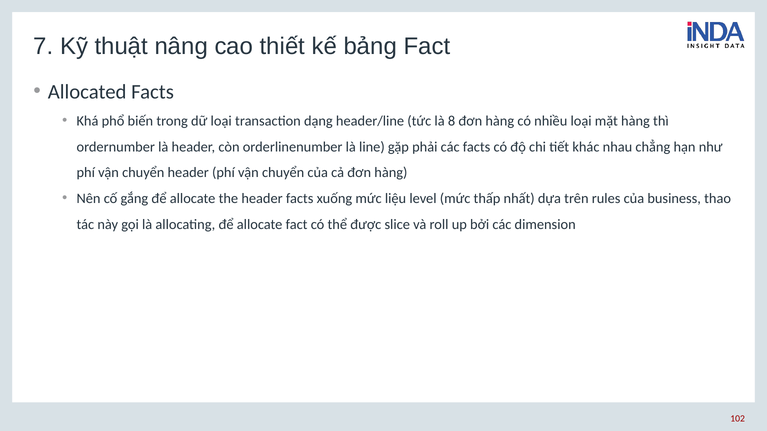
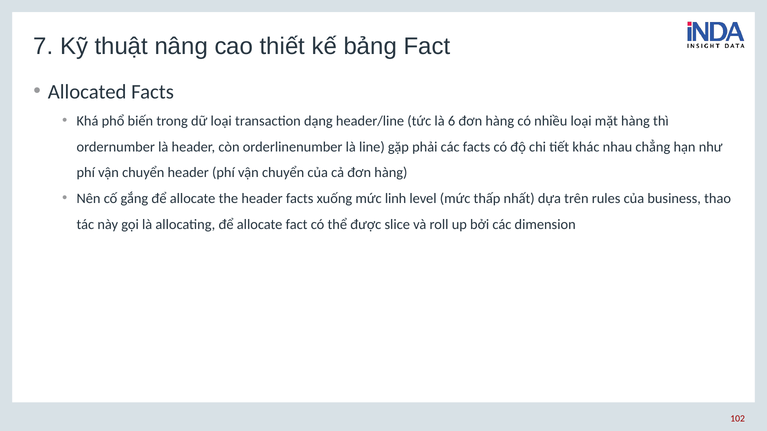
8: 8 -> 6
liệu: liệu -> linh
